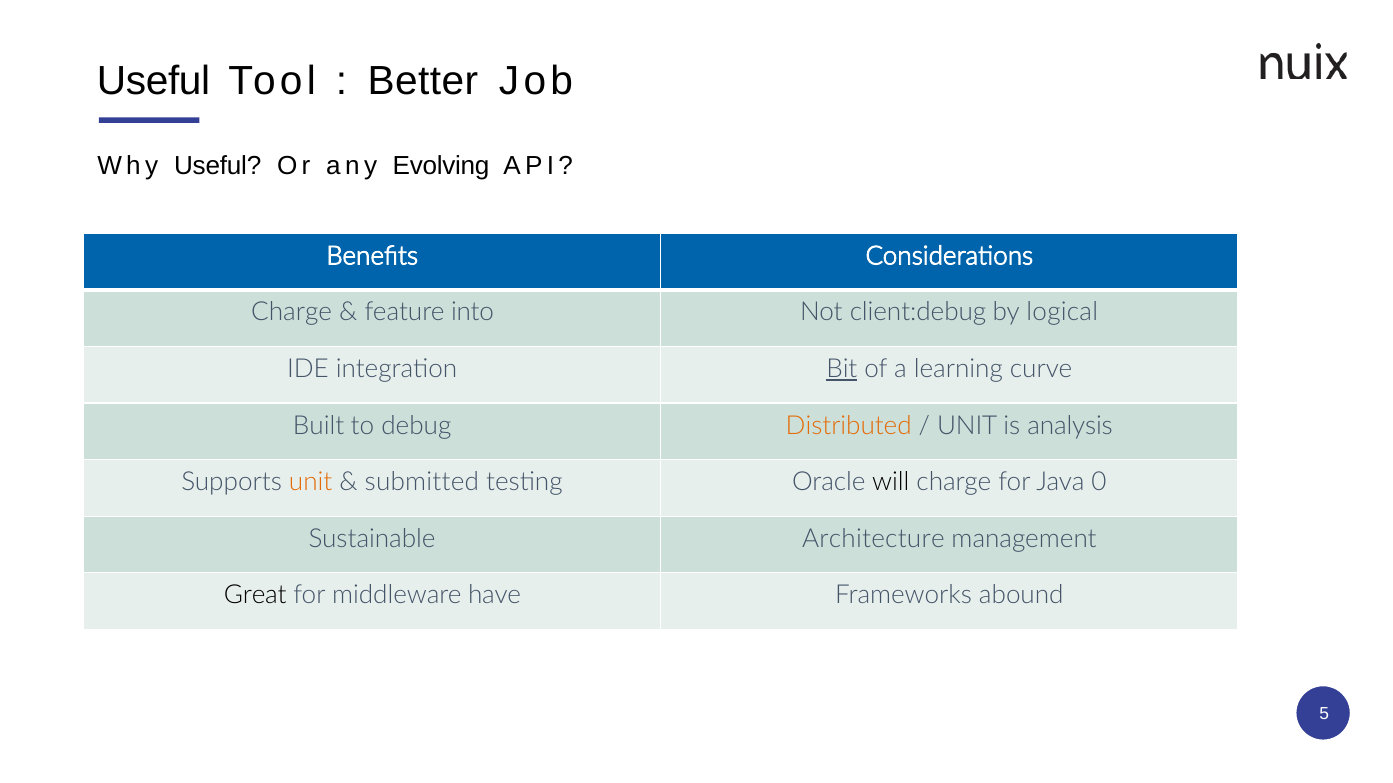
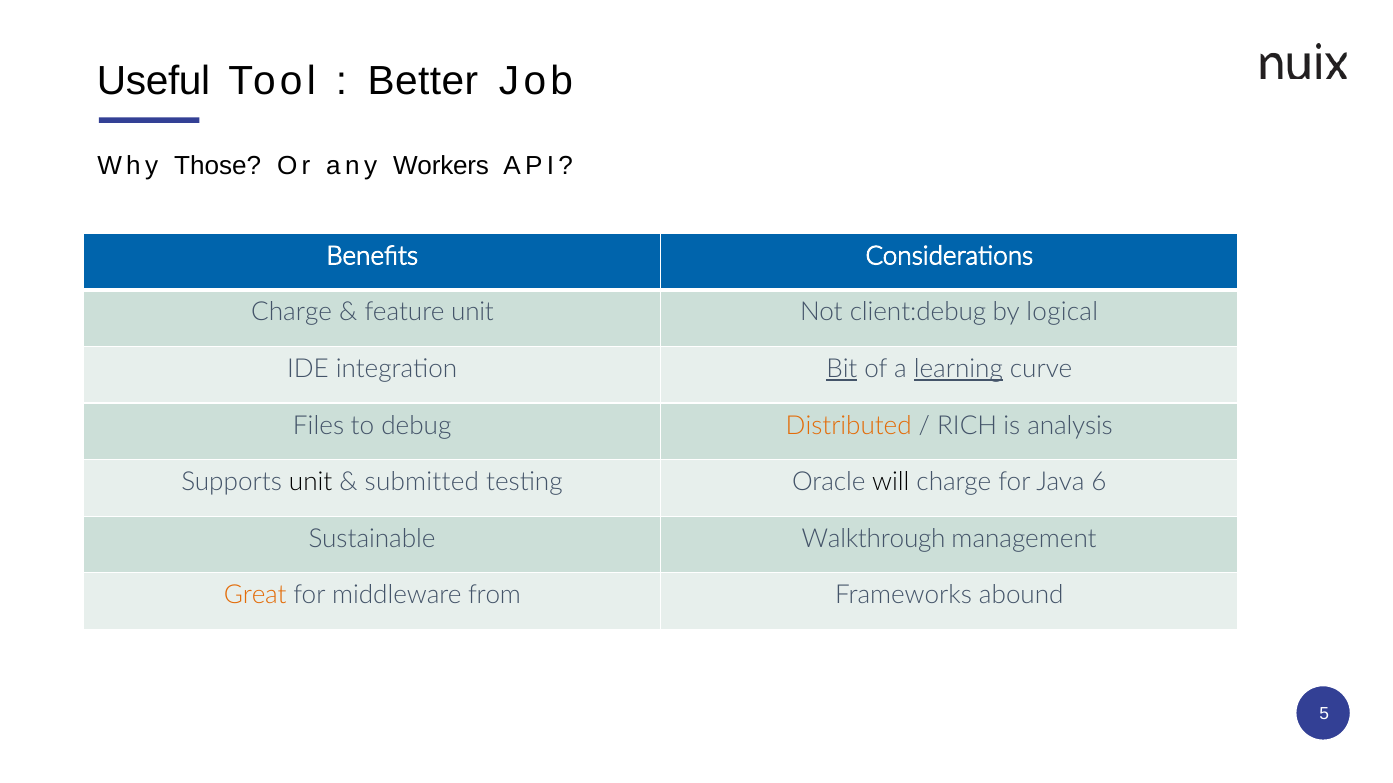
Why Useful: Useful -> Those
Evolving: Evolving -> Workers
feature into: into -> unit
learning underline: none -> present
Built: Built -> Files
UNIT at (967, 426): UNIT -> RICH
unit at (311, 482) colour: orange -> black
0: 0 -> 6
Architecture: Architecture -> Walkthrough
Great colour: black -> orange
have: have -> from
